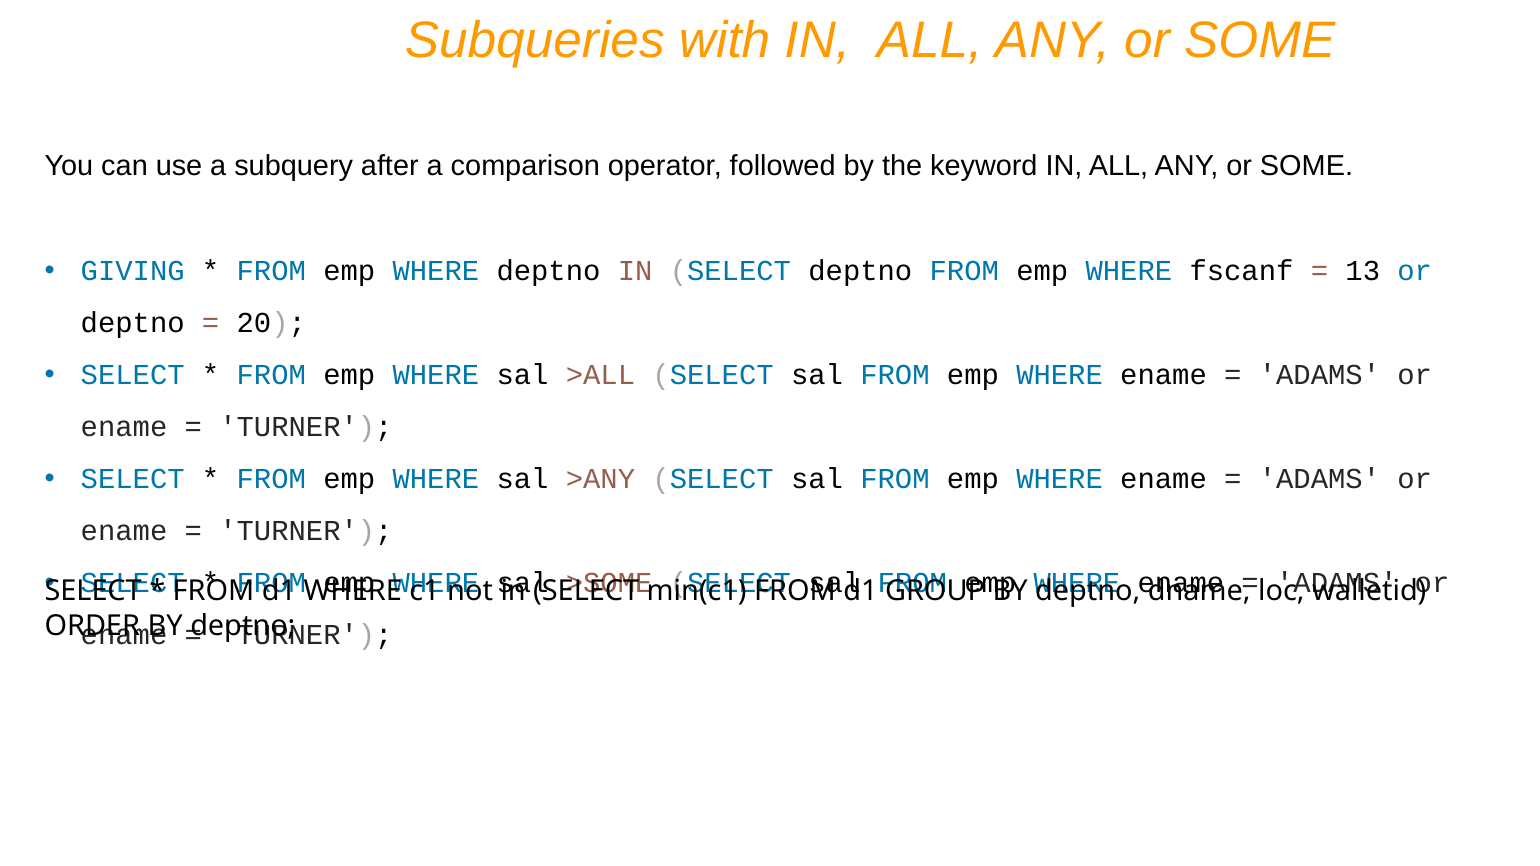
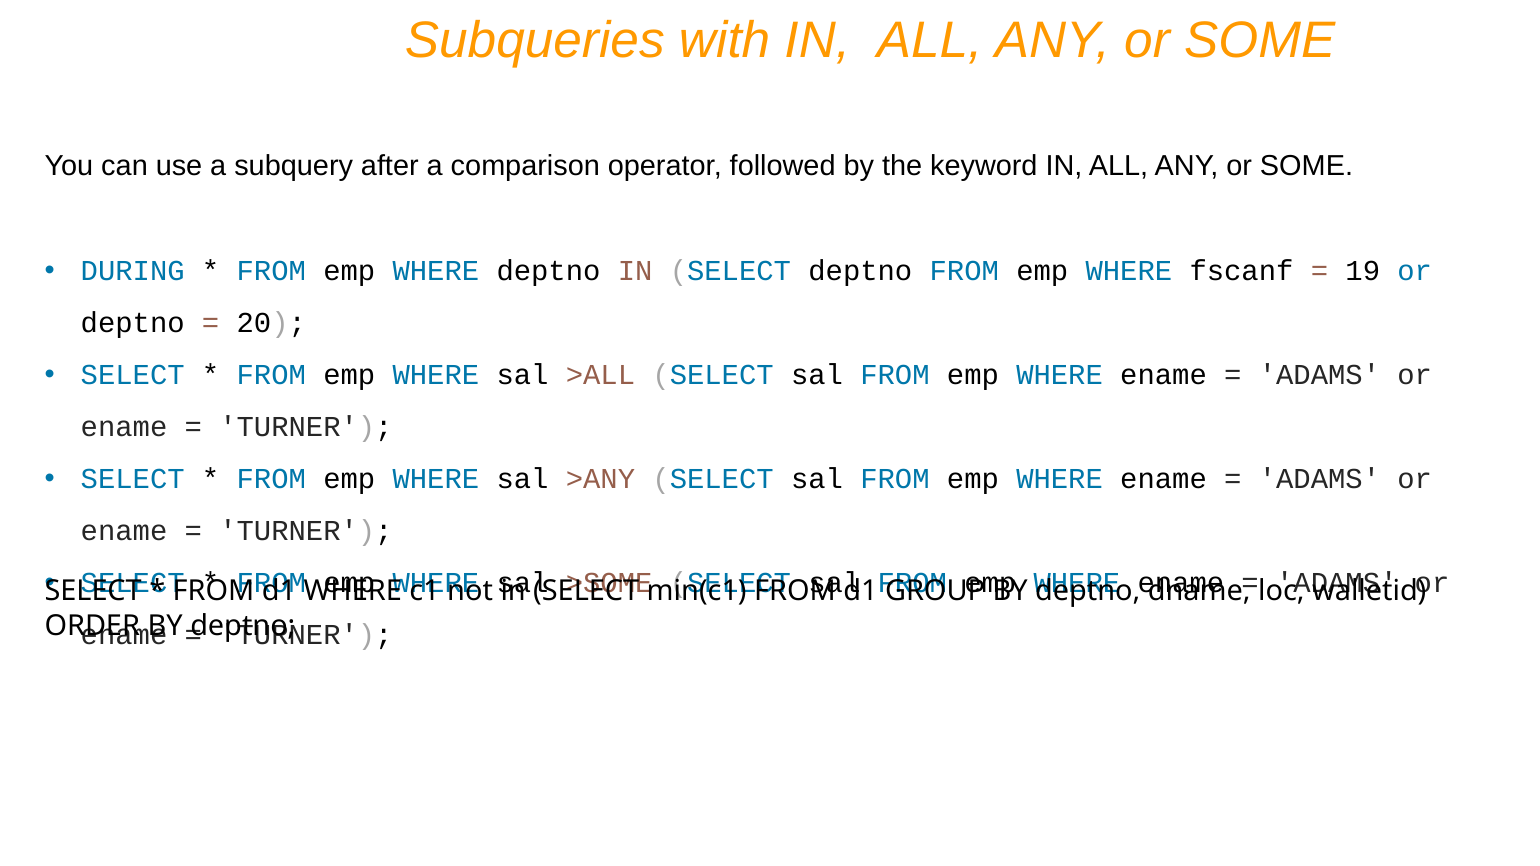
GIVING: GIVING -> DURING
13: 13 -> 19
